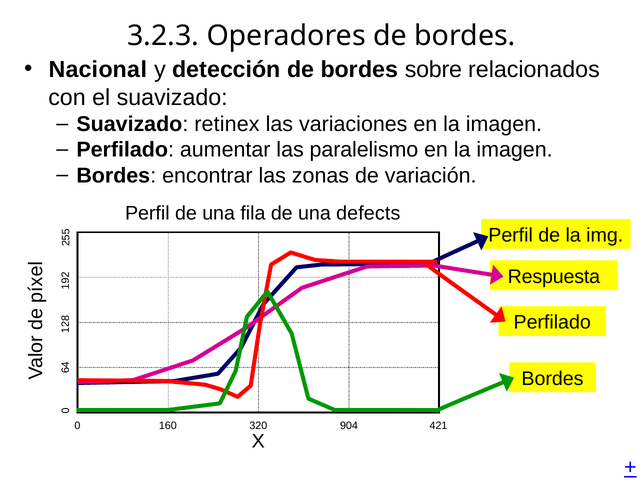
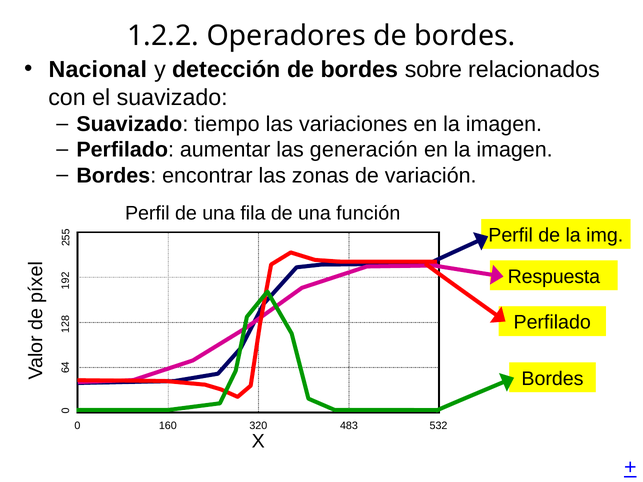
3.2.3: 3.2.3 -> 1.2.2
retinex: retinex -> tiempo
paralelismo: paralelismo -> generación
defects: defects -> función
904: 904 -> 483
421: 421 -> 532
